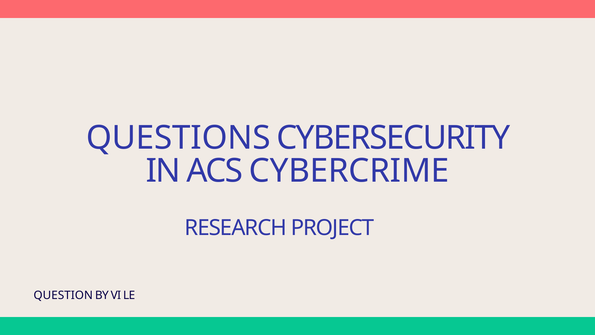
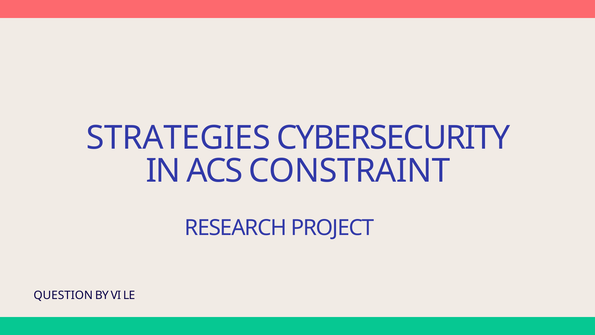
QUESTIONS: QUESTIONS -> STRATEGIES
CYBERCRIME: CYBERCRIME -> CONSTRAINT
